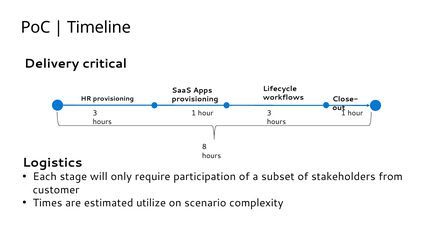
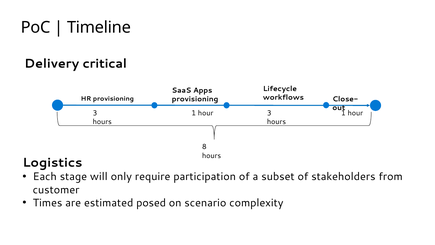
utilize: utilize -> posed
